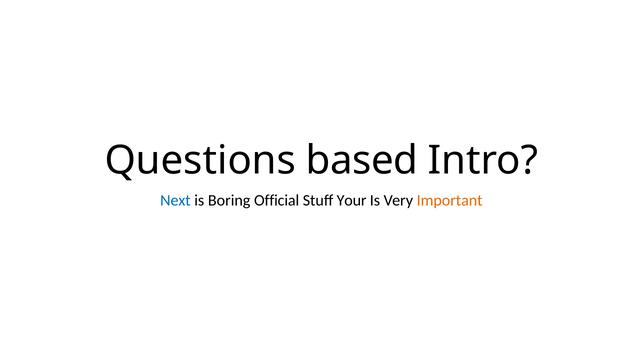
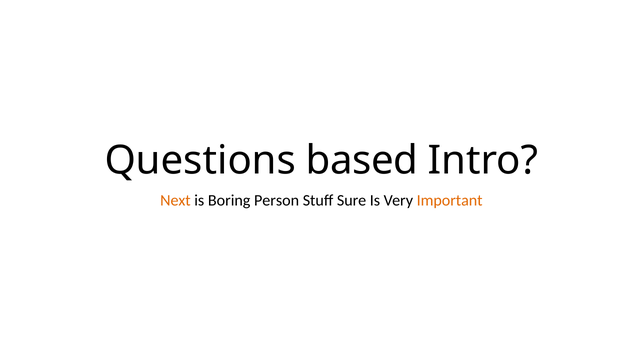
Next colour: blue -> orange
Official: Official -> Person
Your: Your -> Sure
